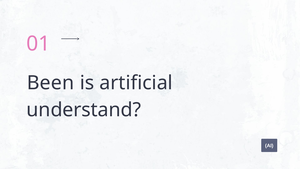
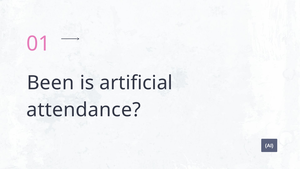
understand: understand -> attendance
